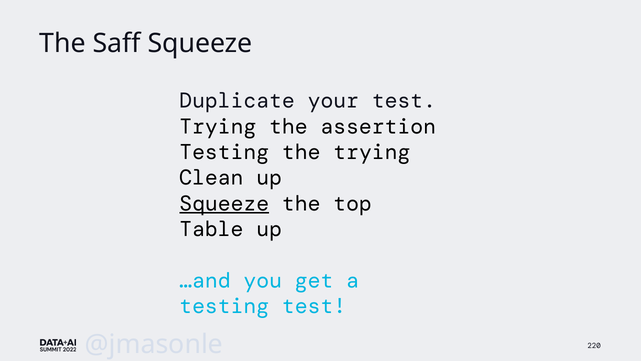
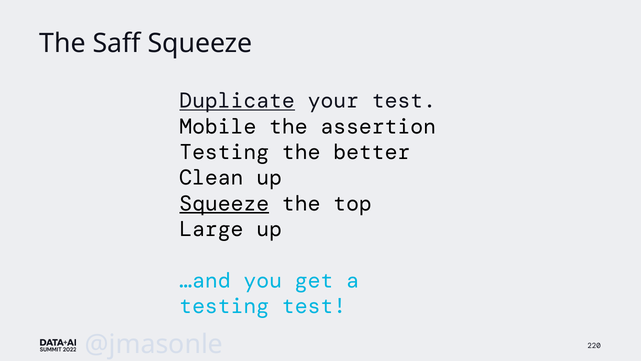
Duplicate underline: none -> present
Trying at (218, 126): Trying -> Mobile
the trying: trying -> better
Table: Table -> Large
